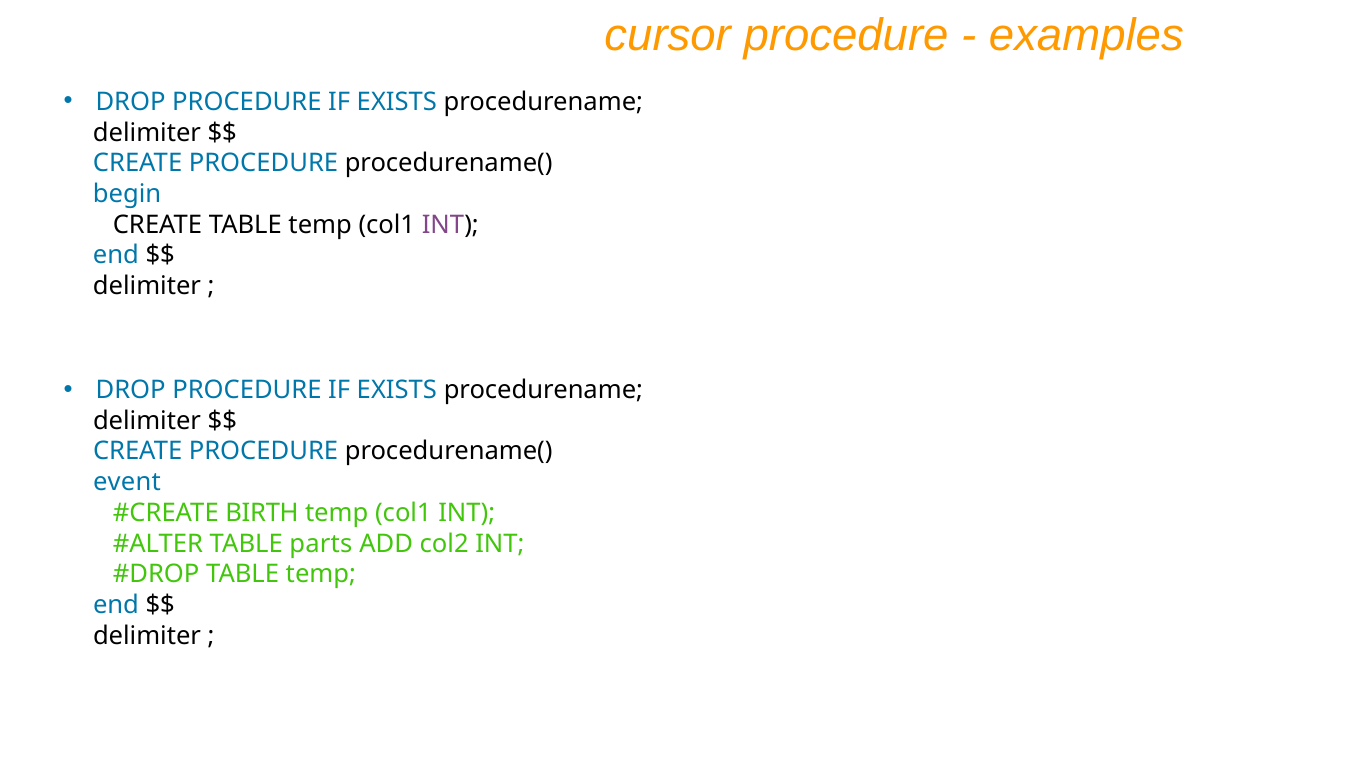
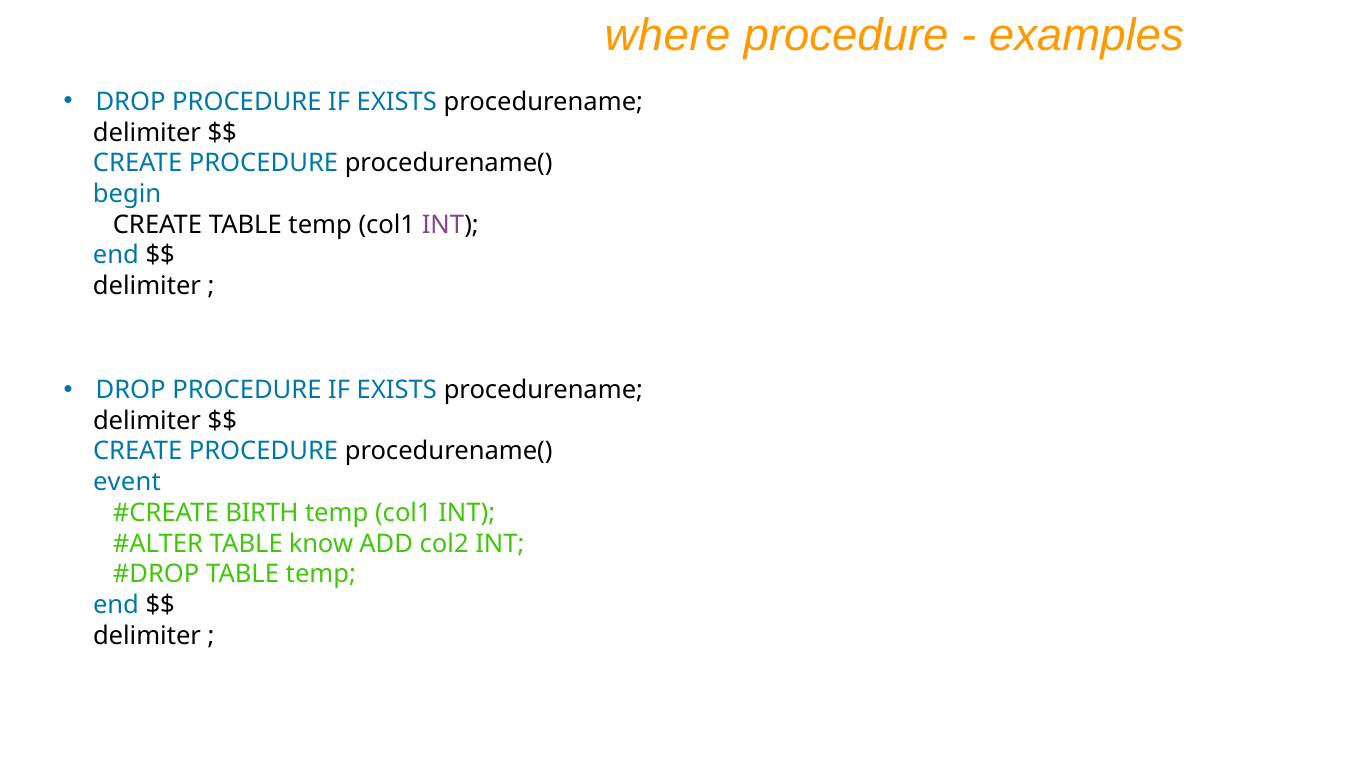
cursor: cursor -> where
parts: parts -> know
